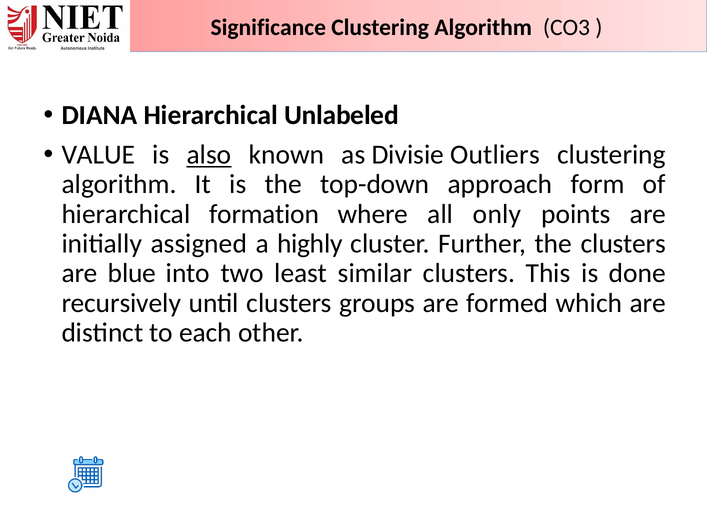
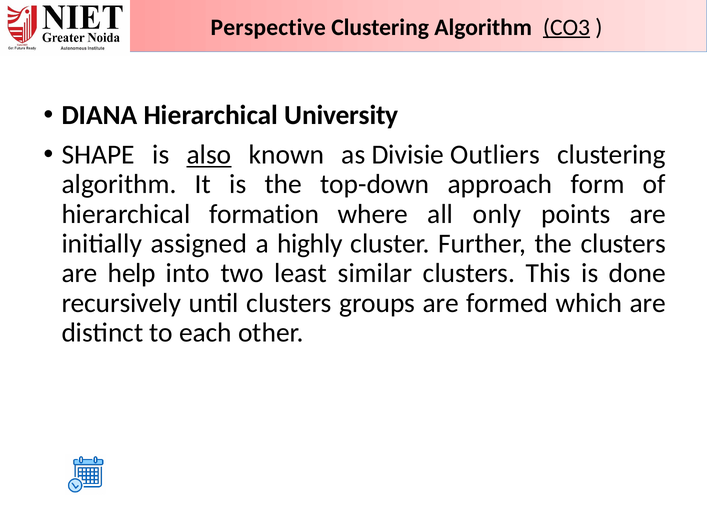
Significance: Significance -> Perspective
CO3 underline: none -> present
Unlabeled: Unlabeled -> University
VALUE: VALUE -> SHAPE
blue: blue -> help
